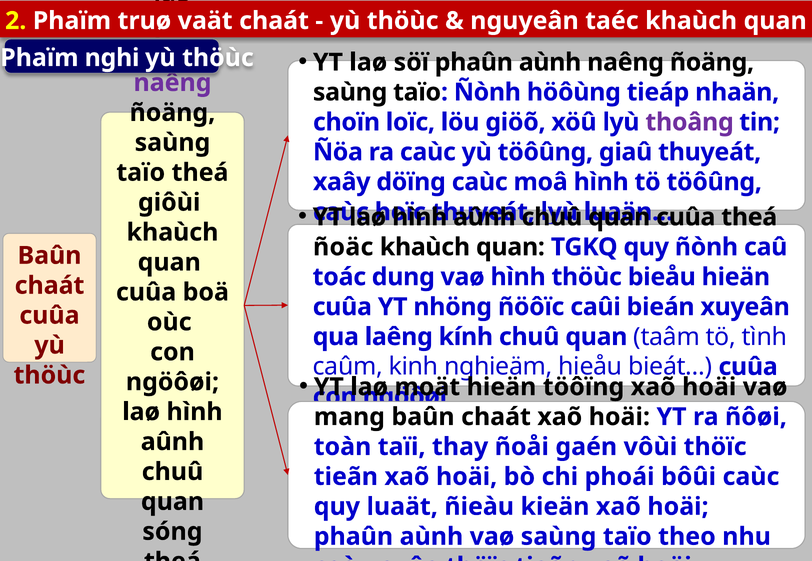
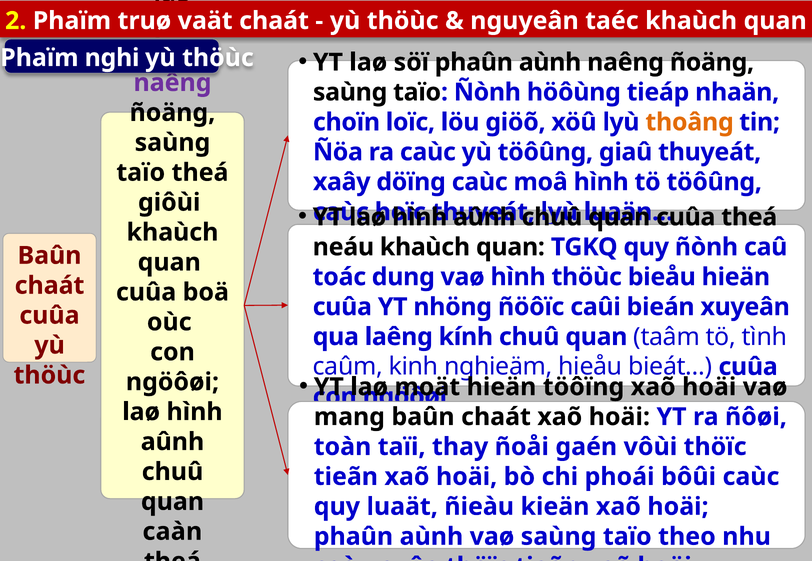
thoâng colour: purple -> orange
ñoäc: ñoäc -> neáu
sóng: sóng -> caàn
